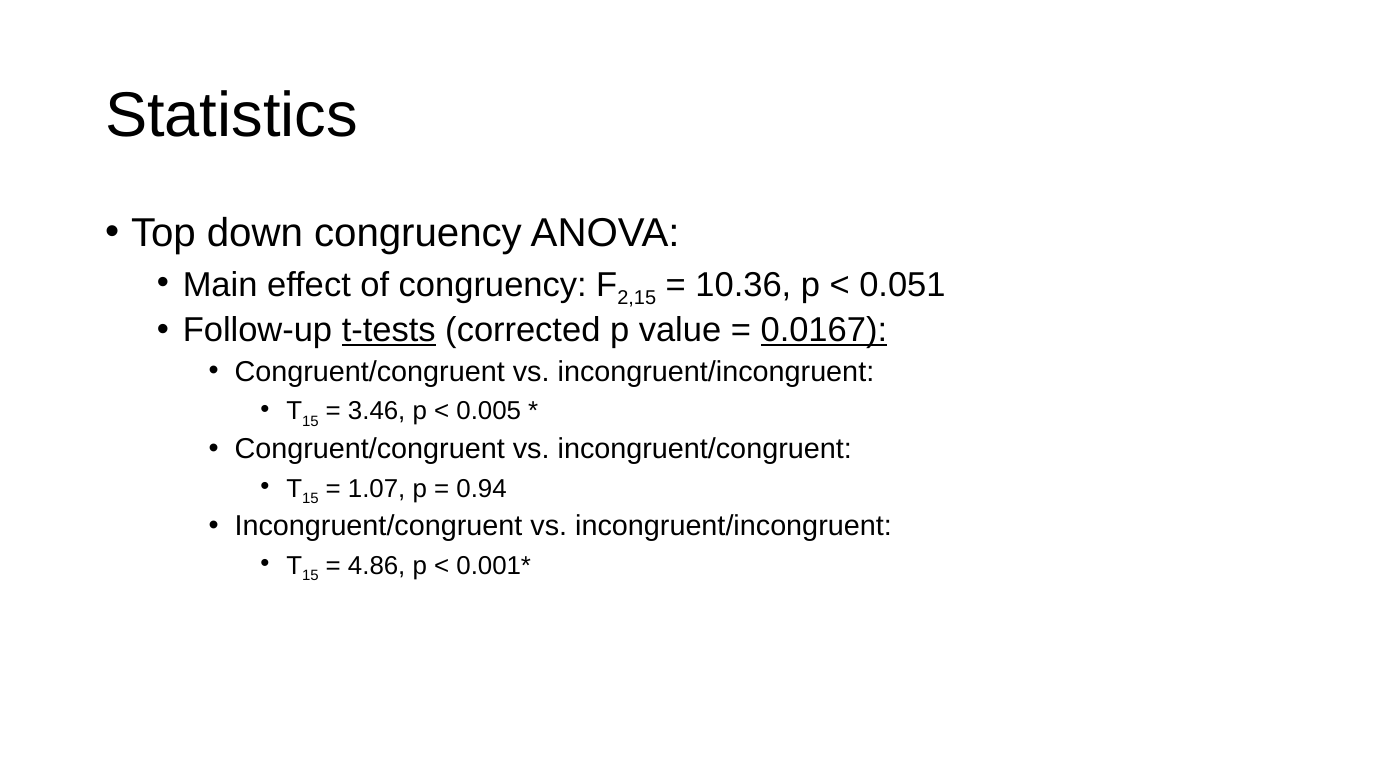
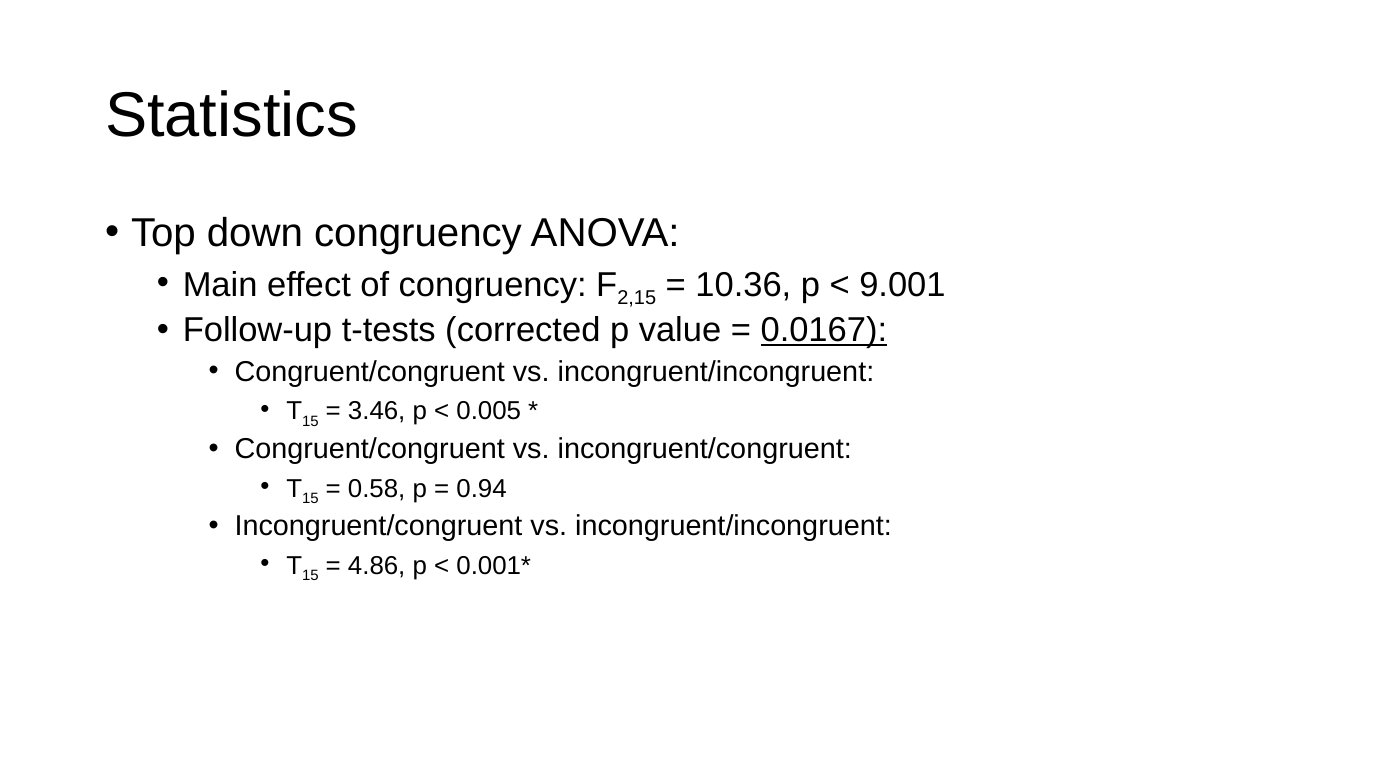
0.051: 0.051 -> 9.001
t-tests underline: present -> none
1.07: 1.07 -> 0.58
